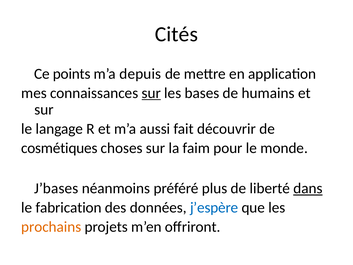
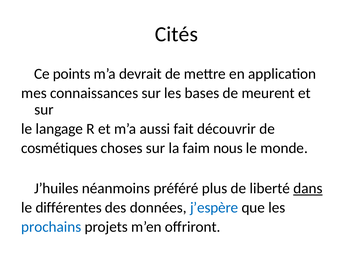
depuis: depuis -> devrait
sur at (151, 93) underline: present -> none
humains: humains -> meurent
pour: pour -> nous
J’bases: J’bases -> J’huiles
fabrication: fabrication -> différentes
prochains colour: orange -> blue
